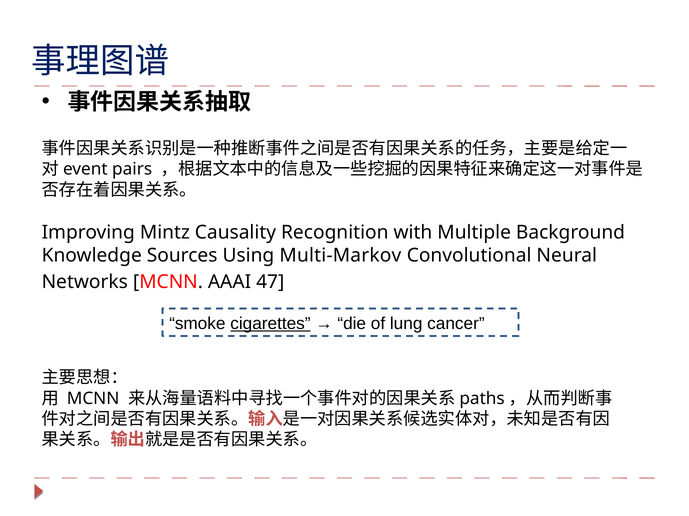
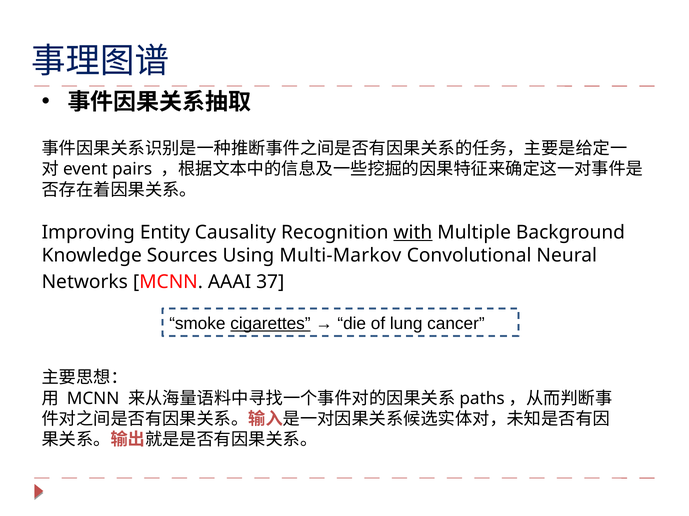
Mintz: Mintz -> Entity
with underline: none -> present
47: 47 -> 37
